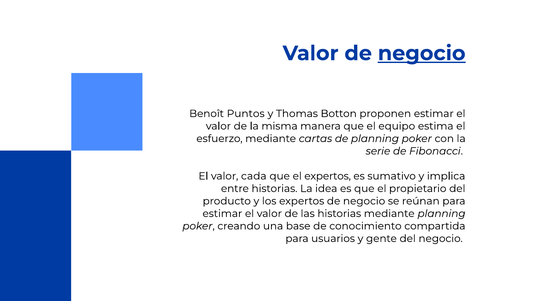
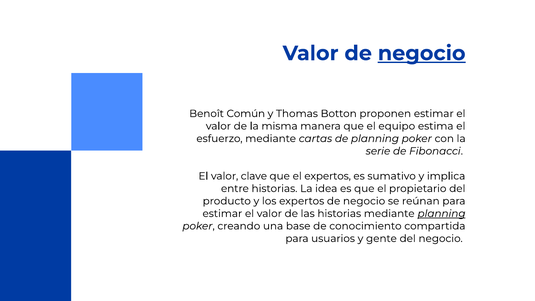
Puntos: Puntos -> Común
cada: cada -> clave
planning at (442, 214) underline: none -> present
